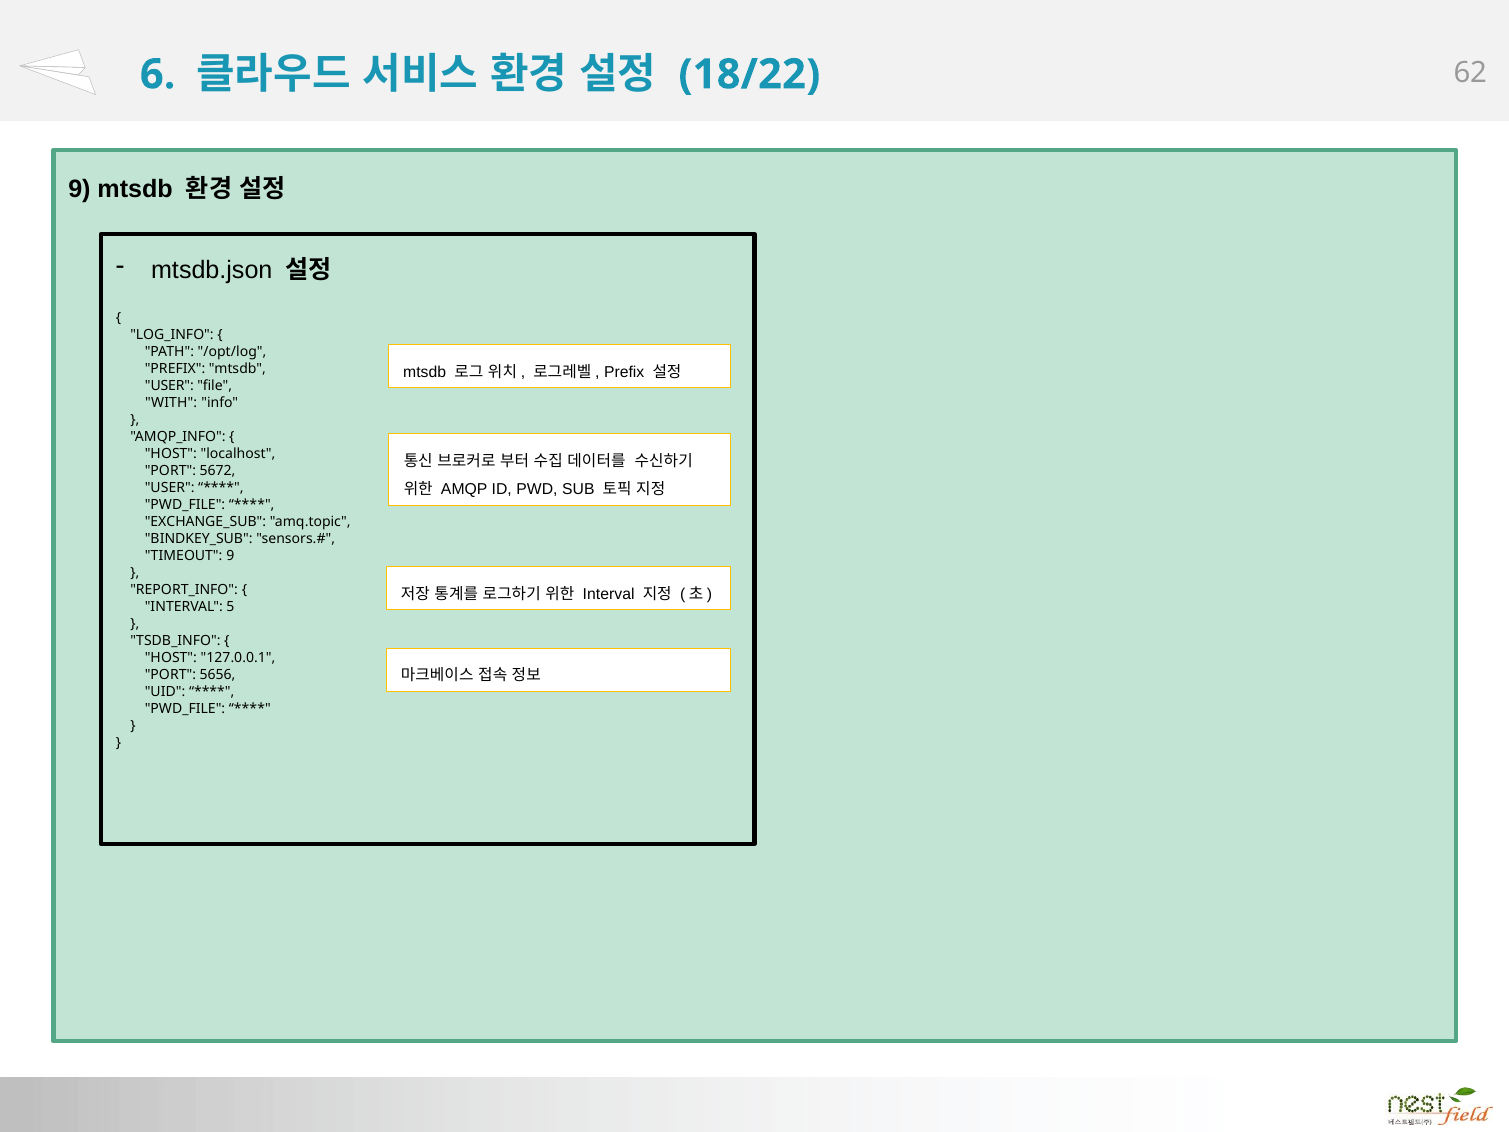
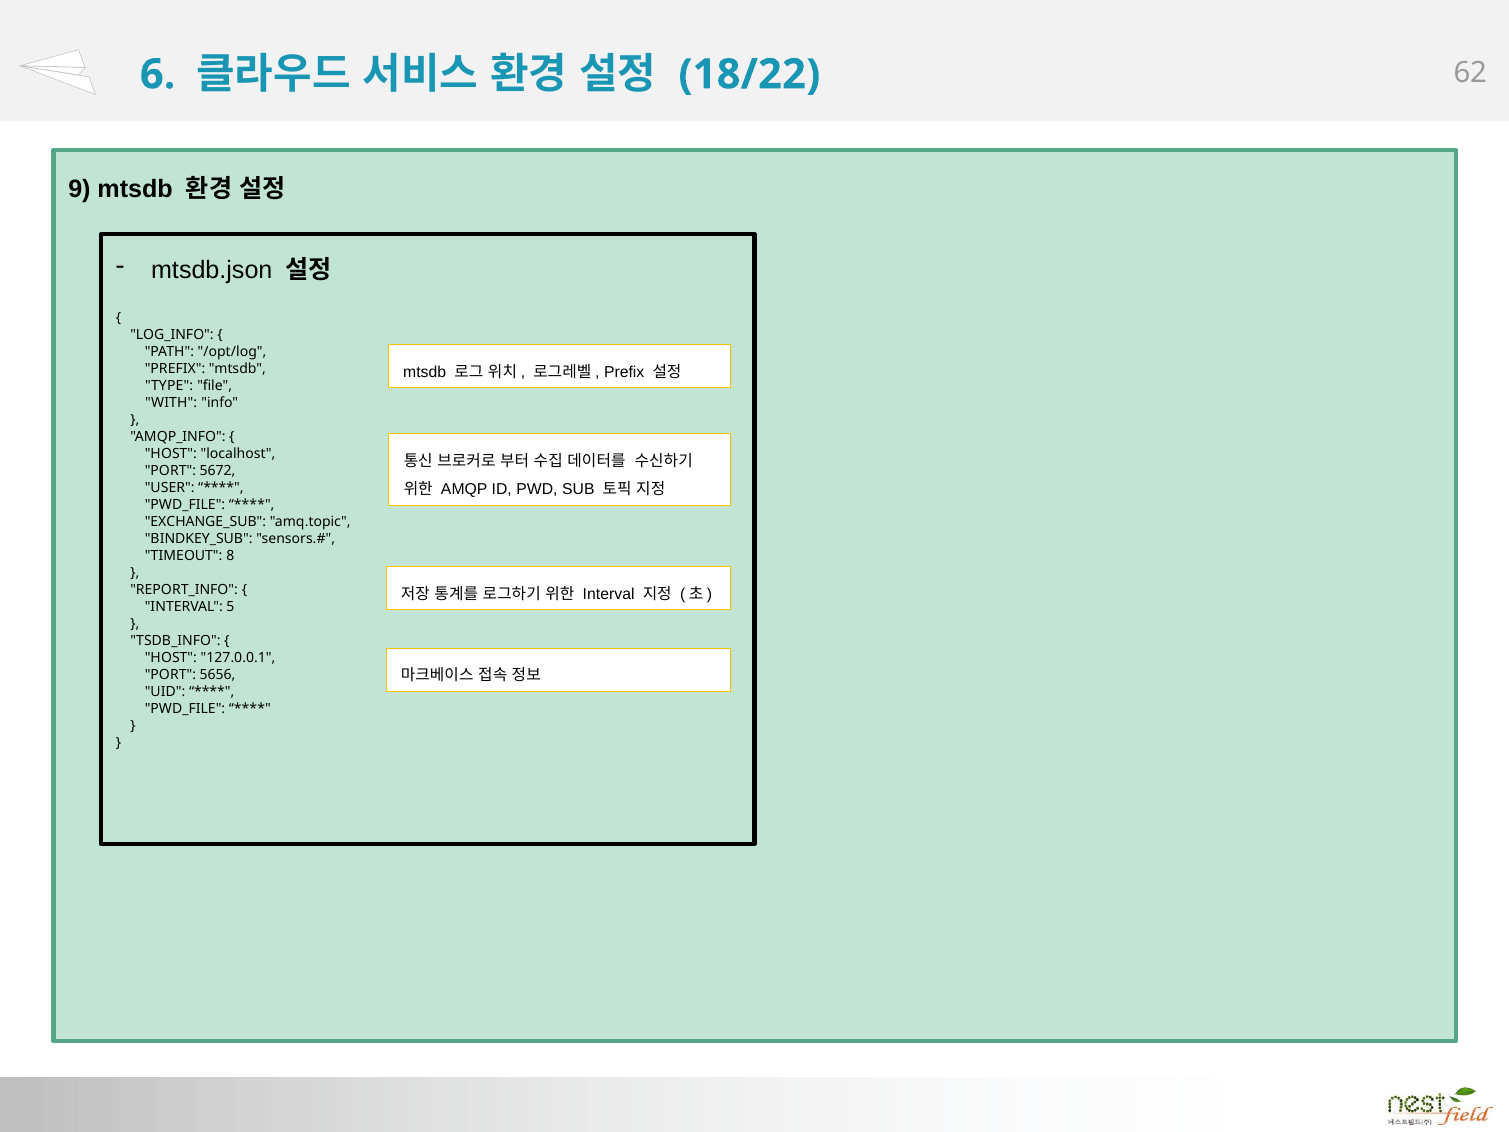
USER at (169, 386): USER -> TYPE
TIMEOUT 9: 9 -> 8
